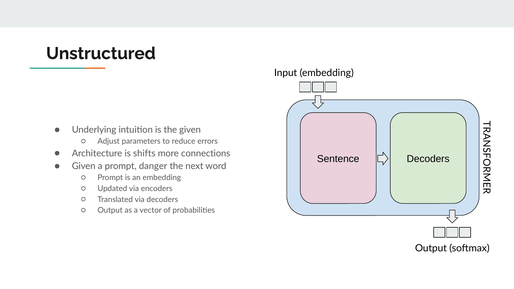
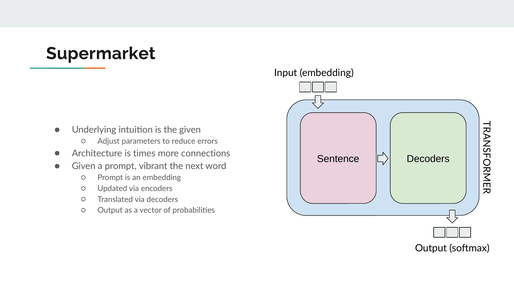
Unstructured: Unstructured -> Supermarket
shifts: shifts -> times
danger: danger -> vibrant
